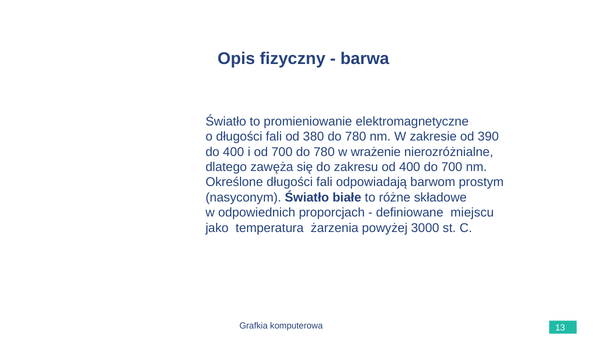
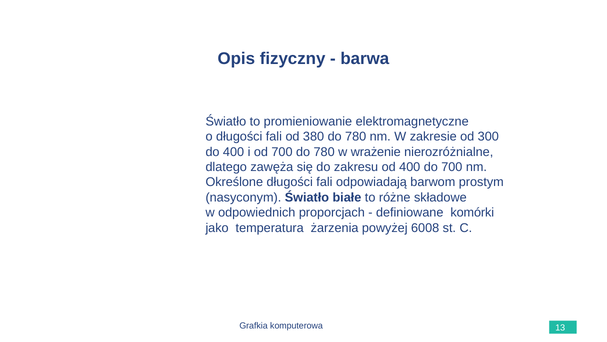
390: 390 -> 300
miejscu: miejscu -> komórki
3000: 3000 -> 6008
